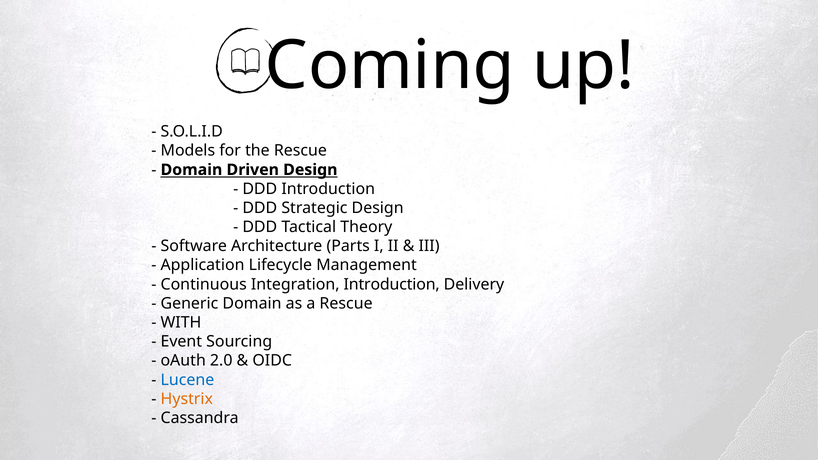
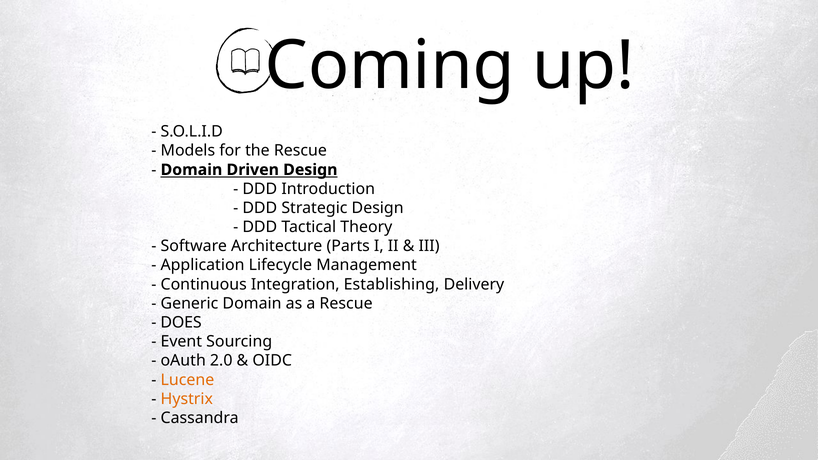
Integration Introduction: Introduction -> Establishing
WITH: WITH -> DOES
Lucene colour: blue -> orange
